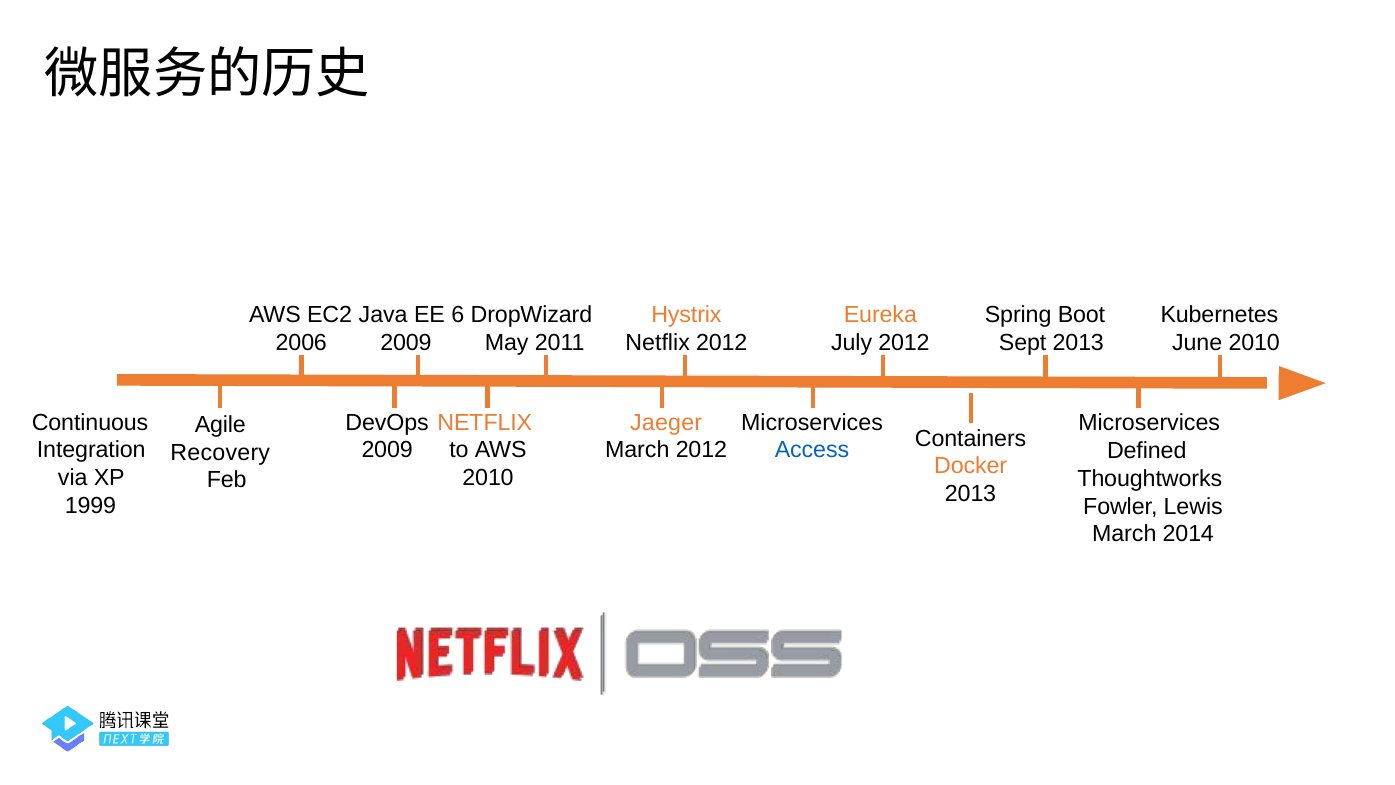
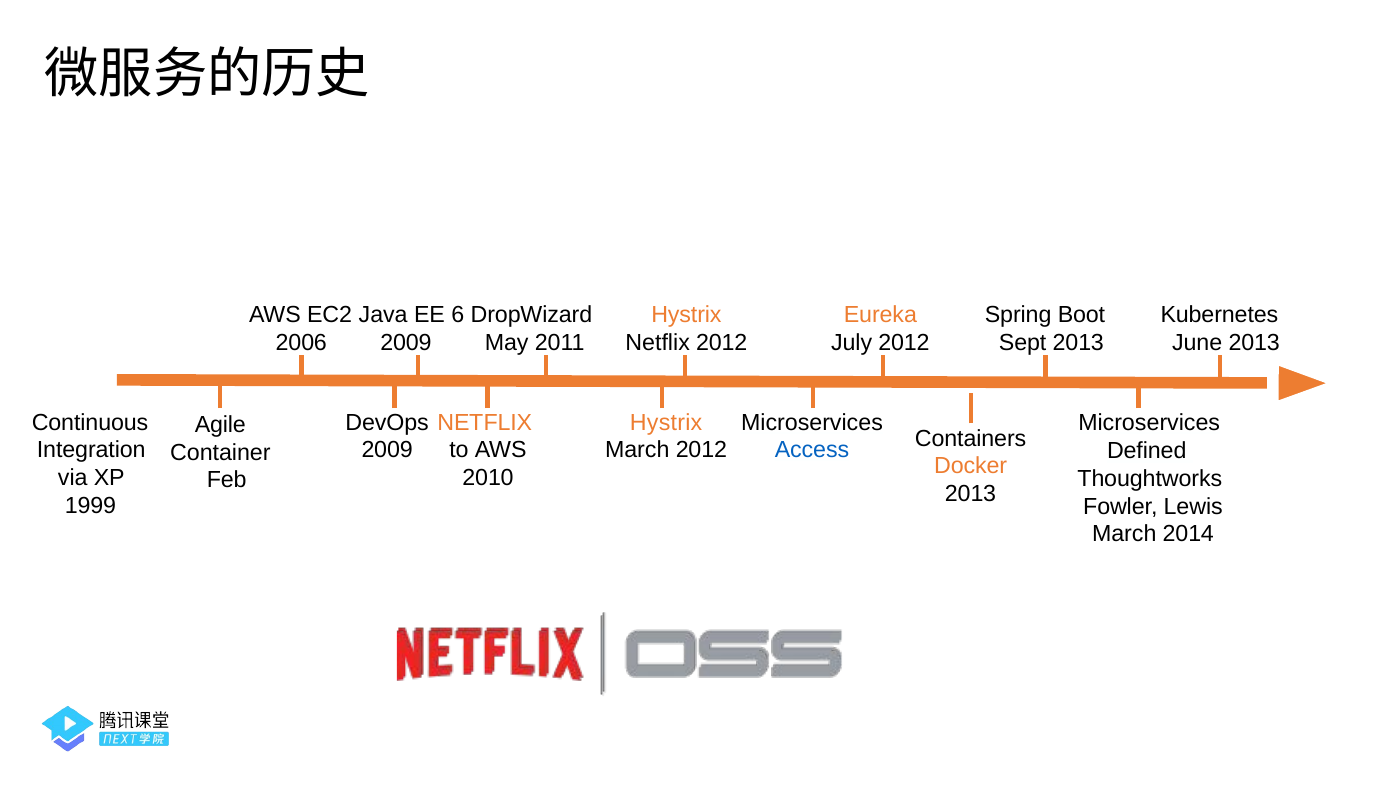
June 2010: 2010 -> 2013
Agile Jaeger: Jaeger -> Hystrix
Recovery: Recovery -> Container
